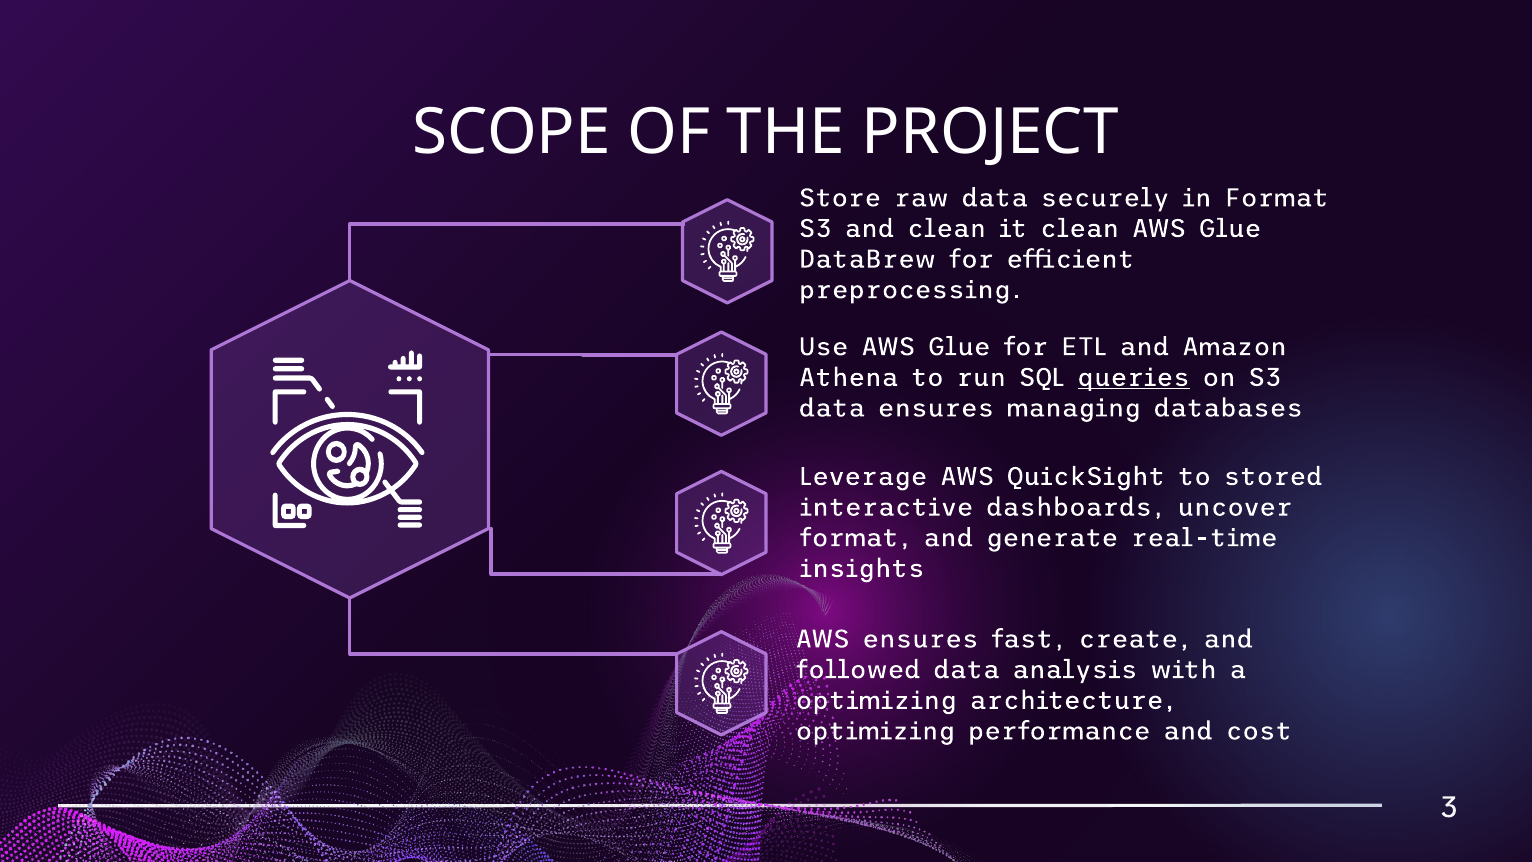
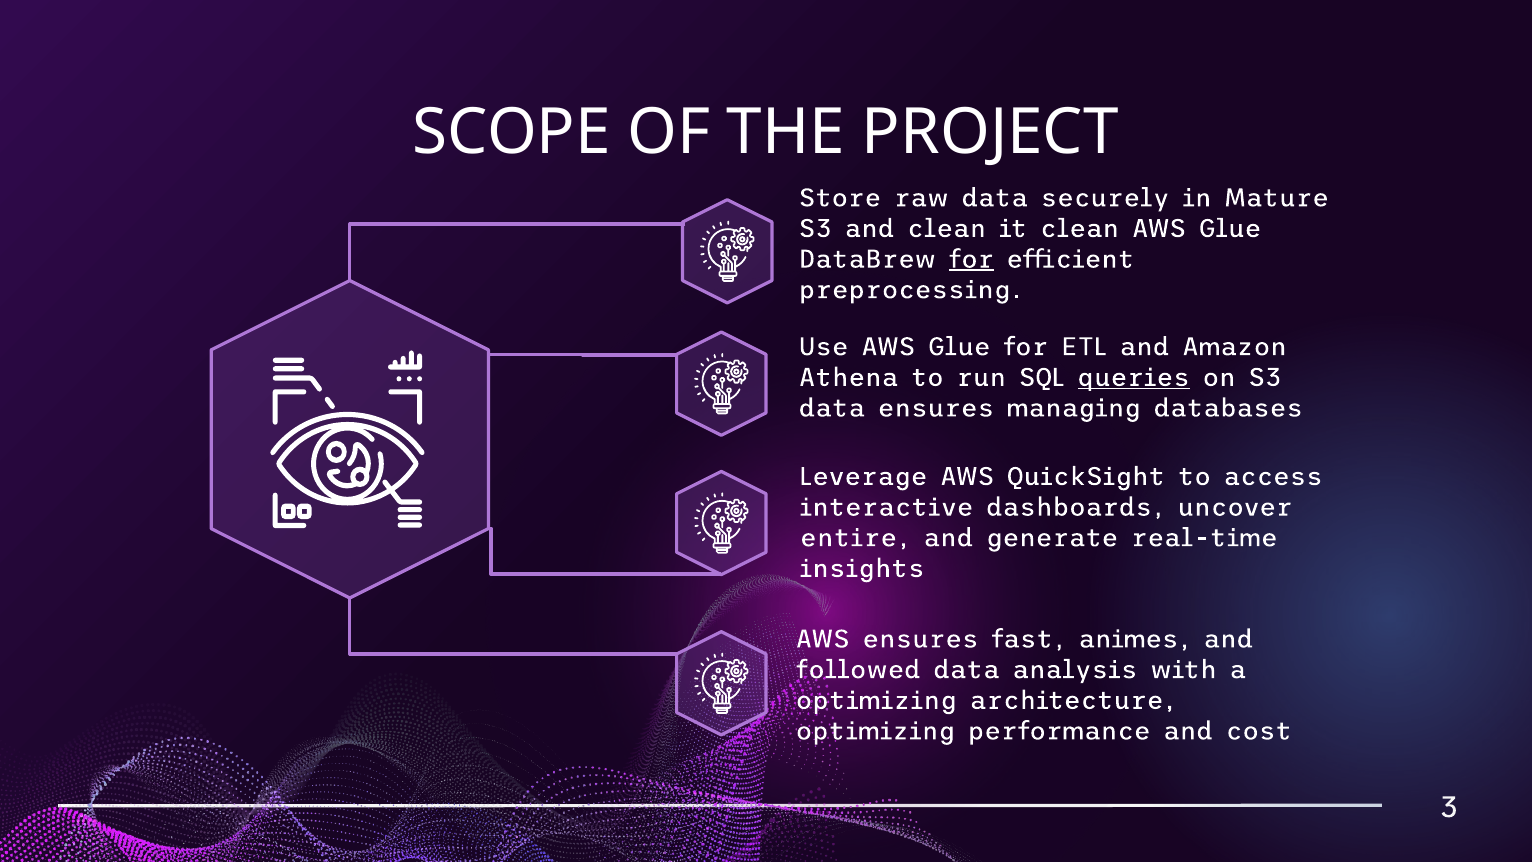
in Format: Format -> Mature
for at (971, 259) underline: none -> present
stored: stored -> access
format at (855, 538): format -> entire
create: create -> animes
